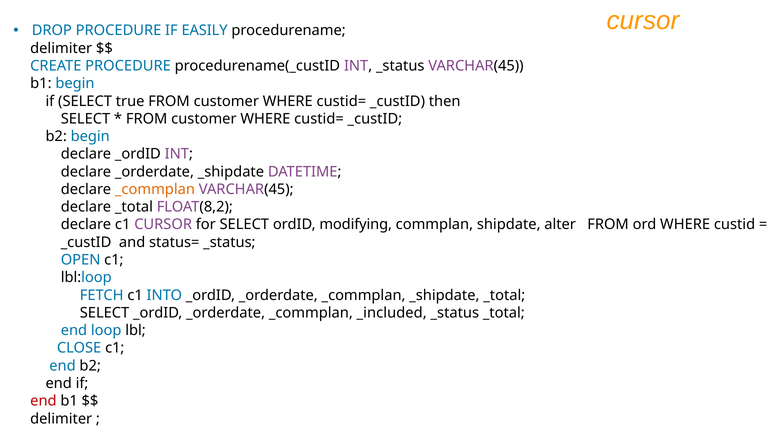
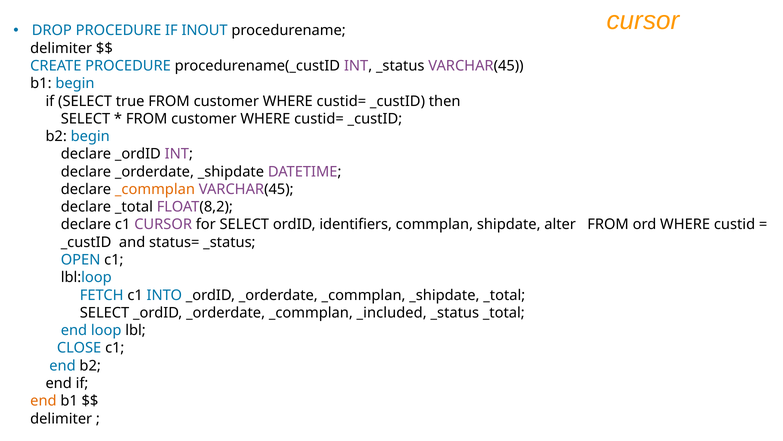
EASILY: EASILY -> INOUT
modifying: modifying -> identifiers
end at (43, 401) colour: red -> orange
